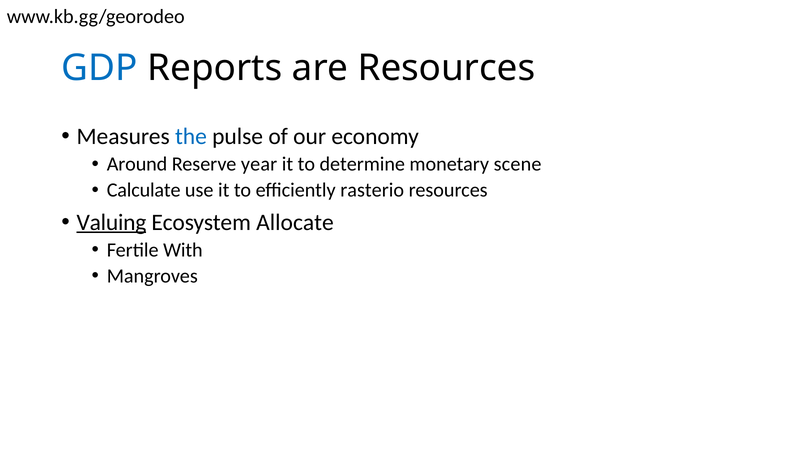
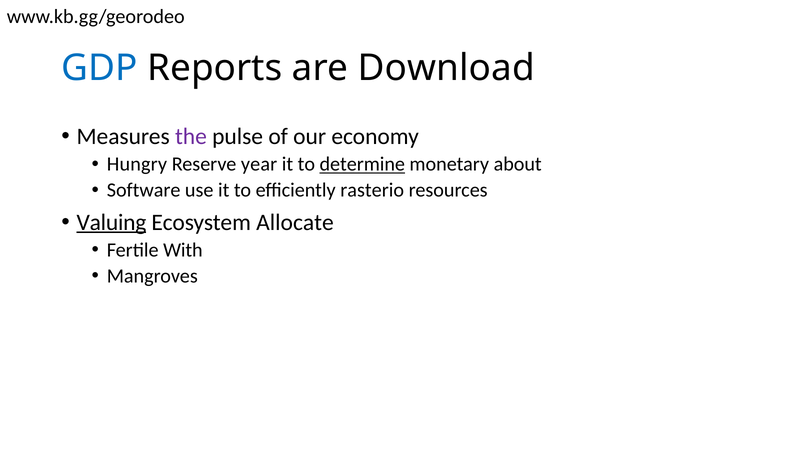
are Resources: Resources -> Download
the colour: blue -> purple
Around: Around -> Hungry
determine underline: none -> present
scene: scene -> about
Calculate: Calculate -> Software
